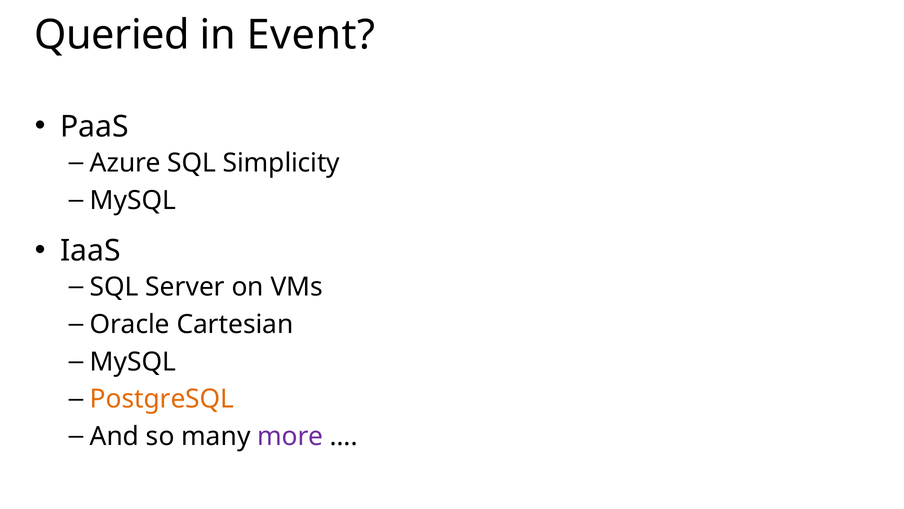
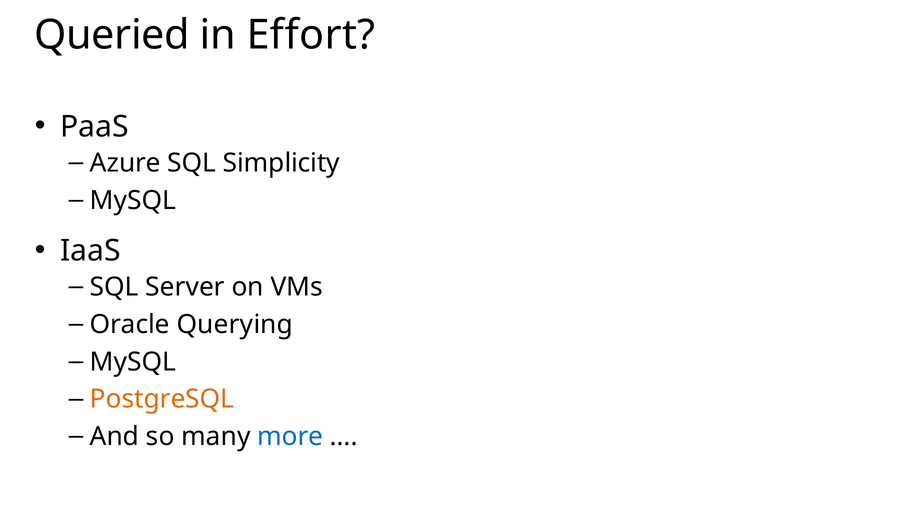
Event: Event -> Effort
Cartesian: Cartesian -> Querying
more colour: purple -> blue
